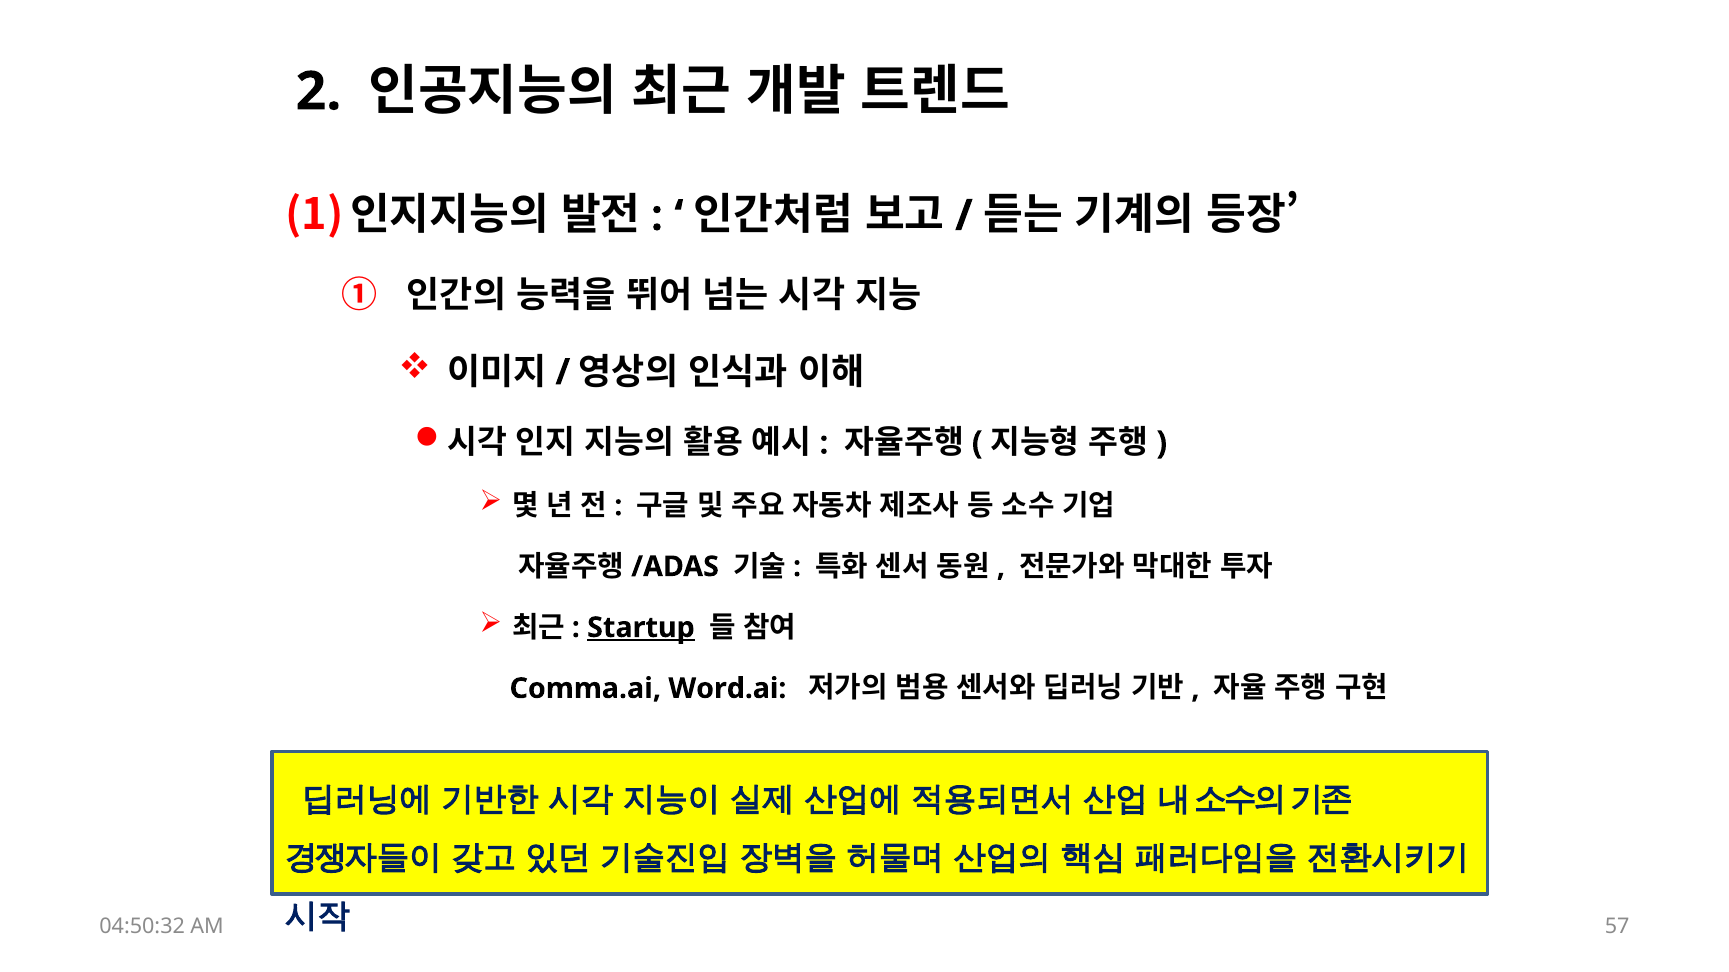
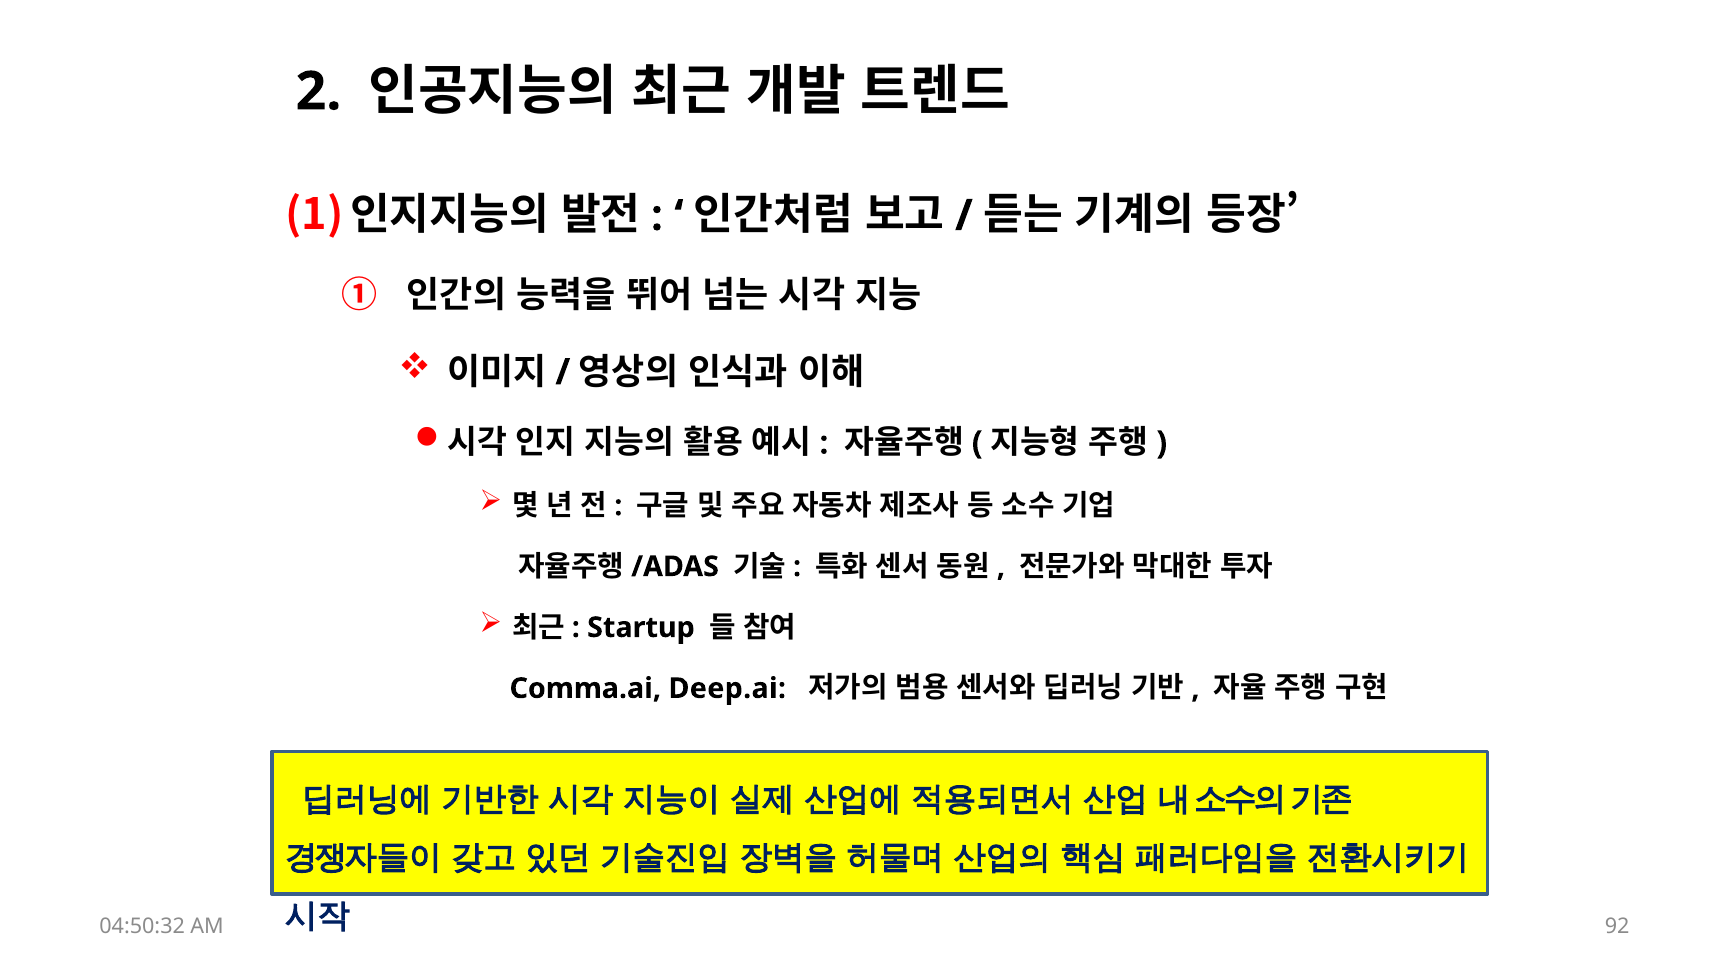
Startup underline: present -> none
Word.ai: Word.ai -> Deep.ai
57: 57 -> 92
